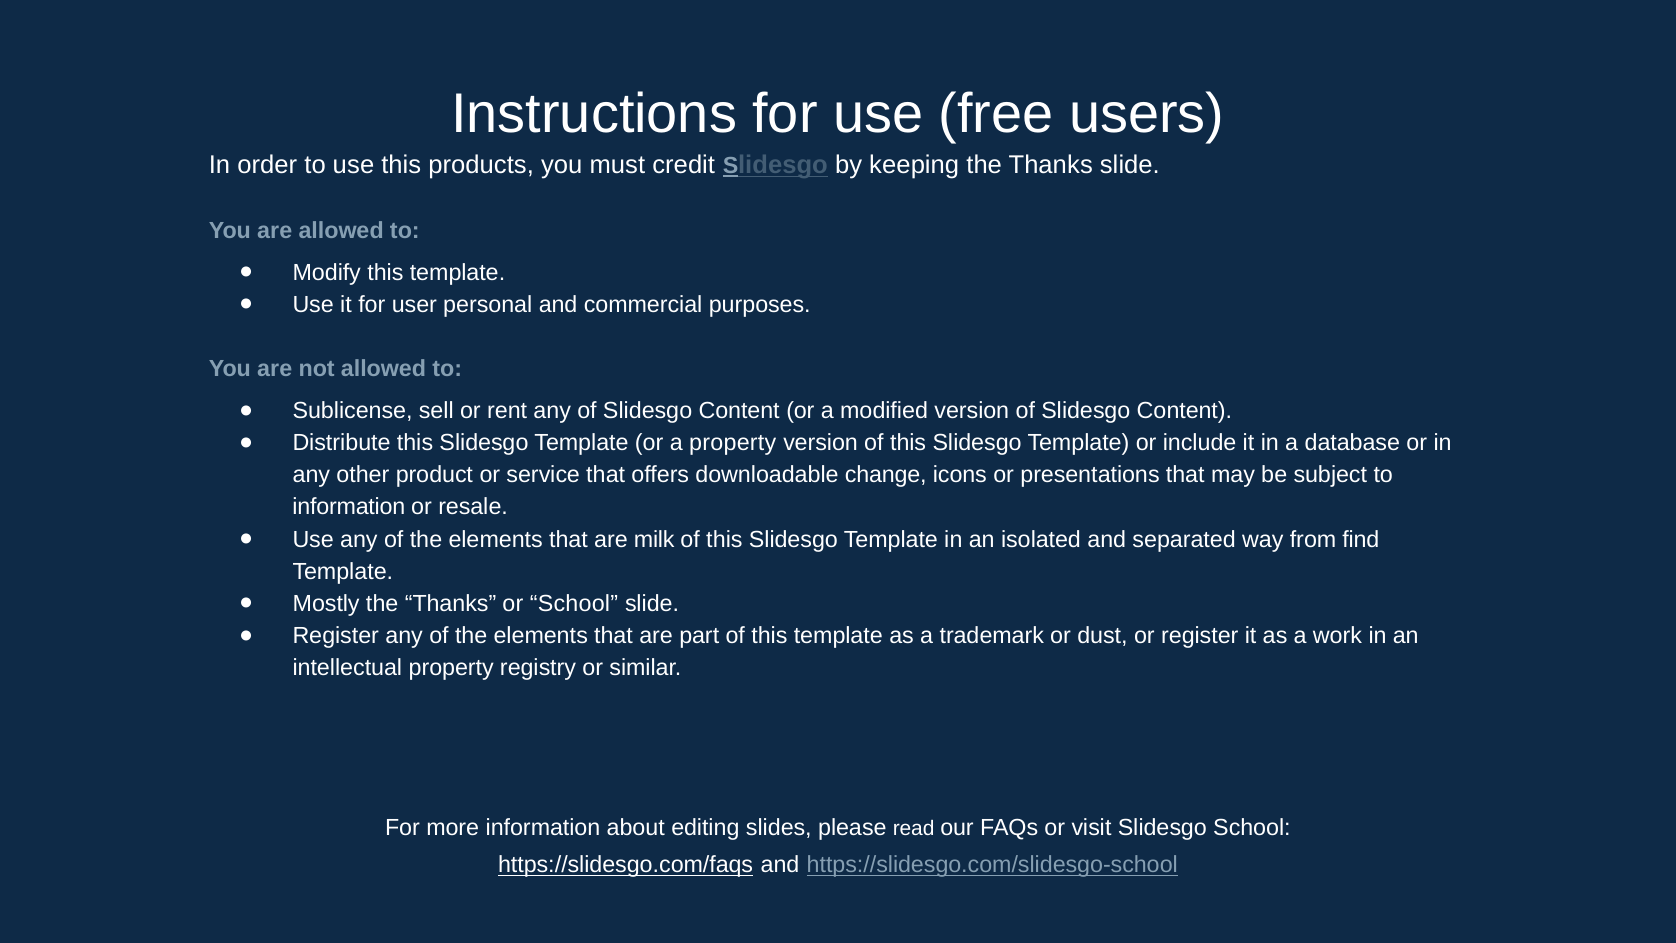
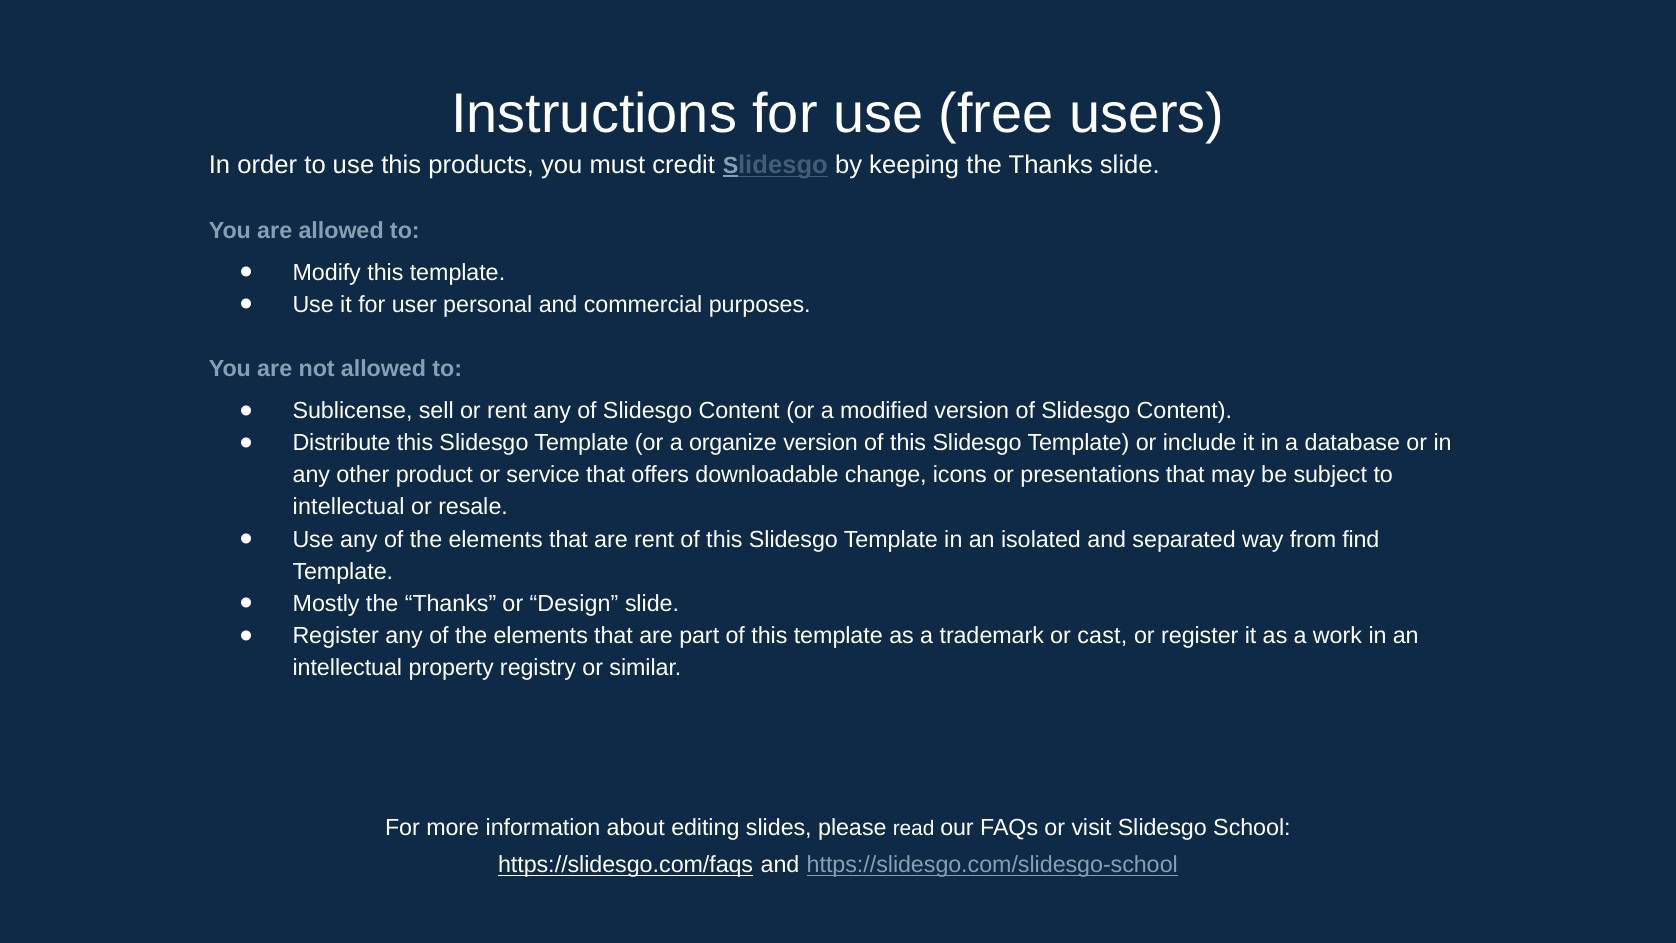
a property: property -> organize
information at (349, 507): information -> intellectual
are milk: milk -> rent
or School: School -> Design
dust: dust -> cast
